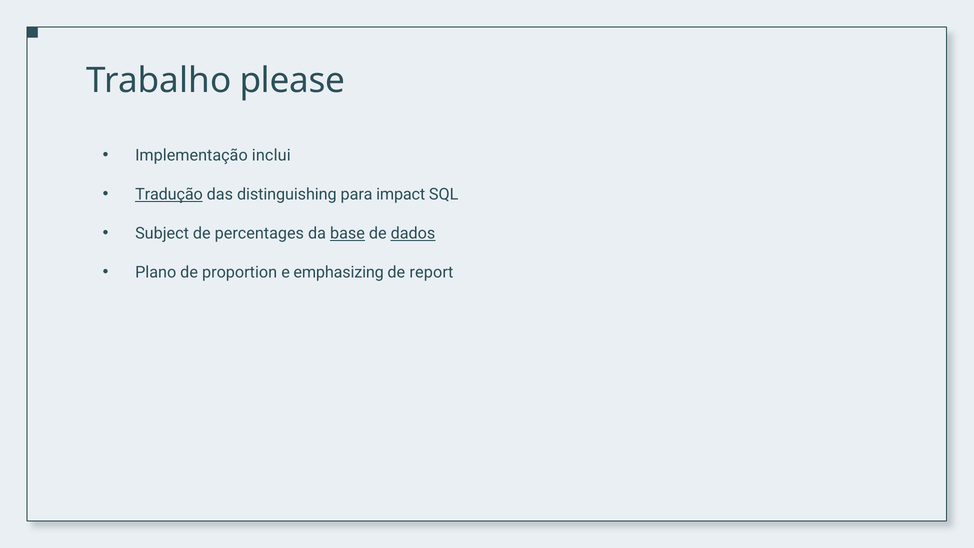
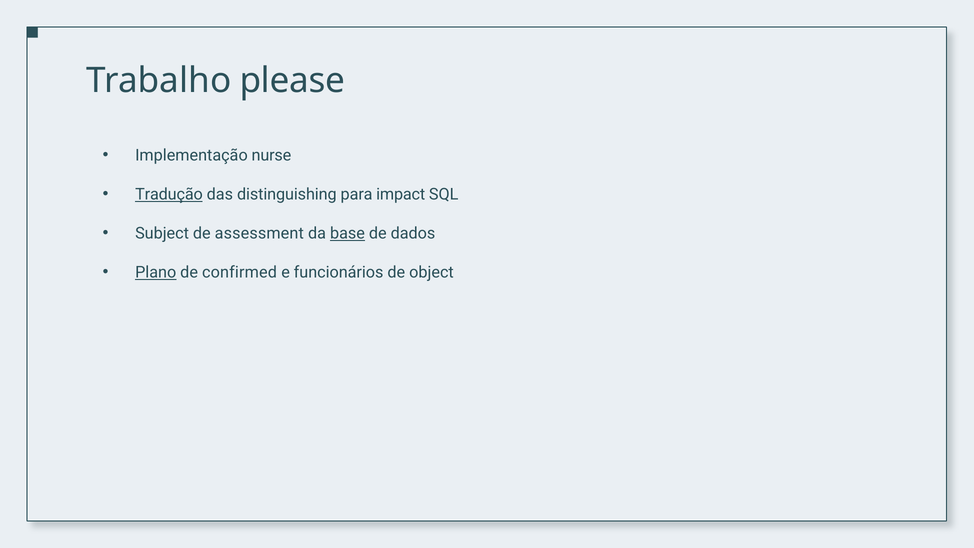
inclui: inclui -> nurse
percentages: percentages -> assessment
dados underline: present -> none
Plano underline: none -> present
proportion: proportion -> confirmed
emphasizing: emphasizing -> funcionários
report: report -> object
